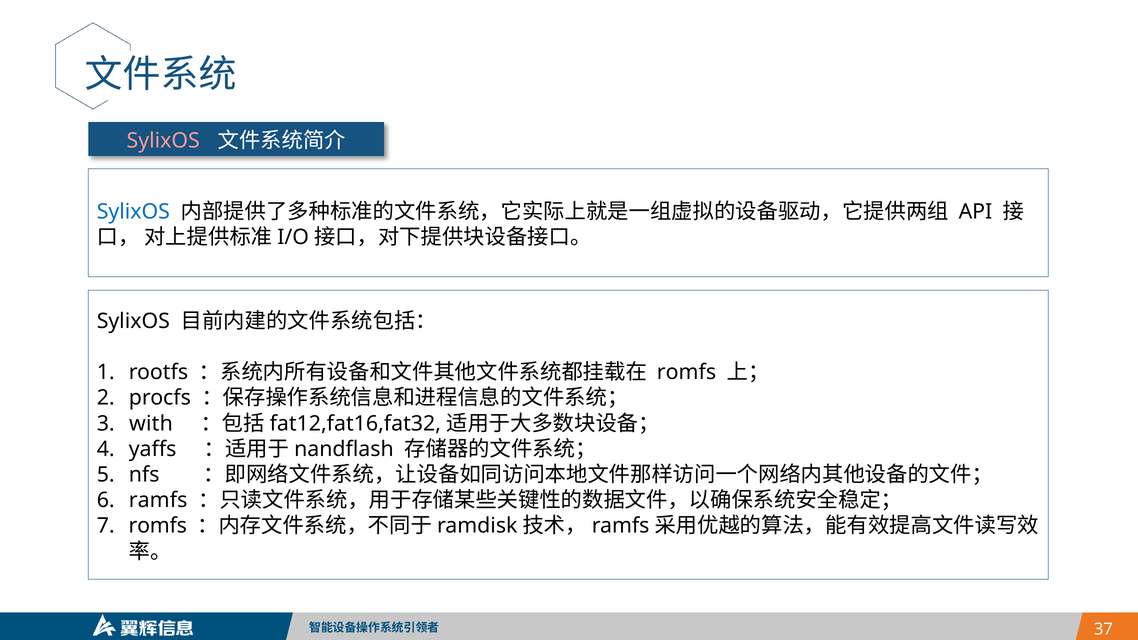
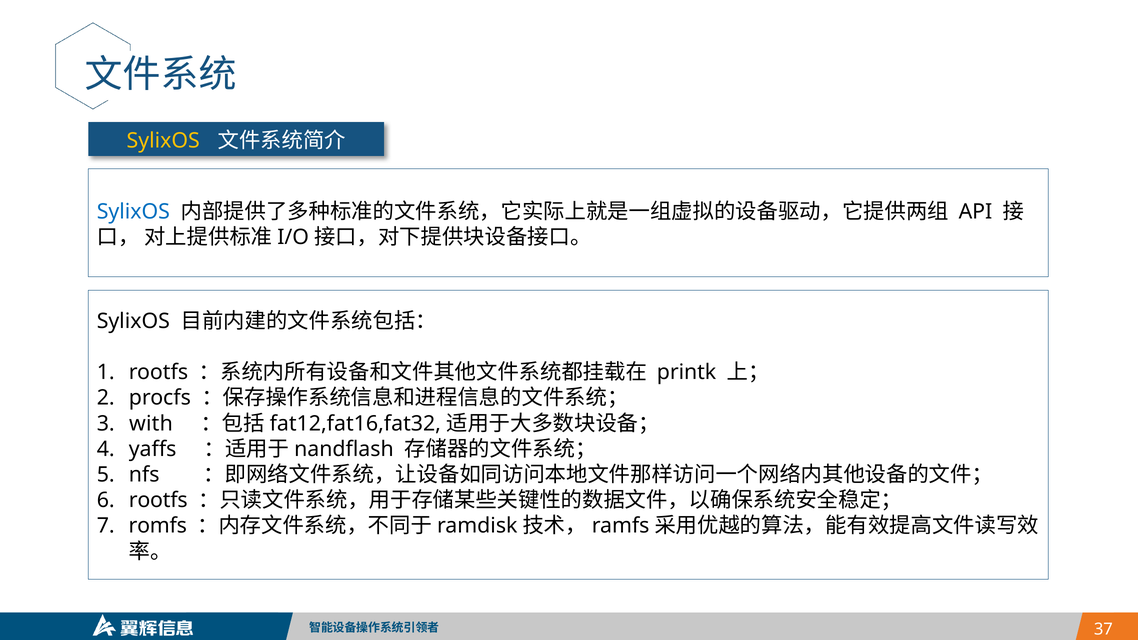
SylixOS at (163, 141) colour: pink -> yellow
romfs at (686, 372): romfs -> printk
ramfs at (158, 500): ramfs -> rootfs
